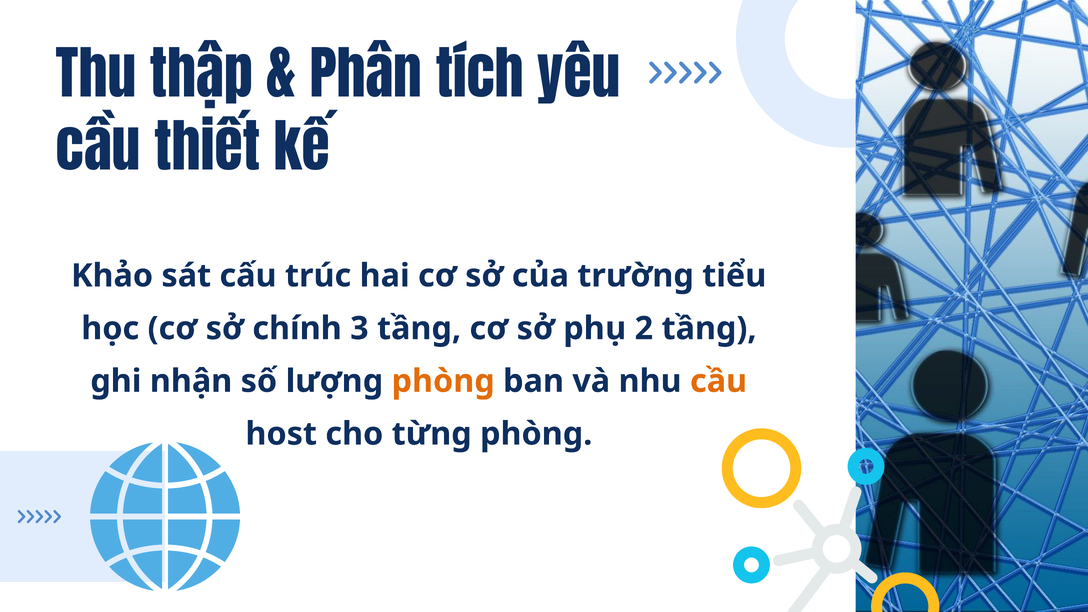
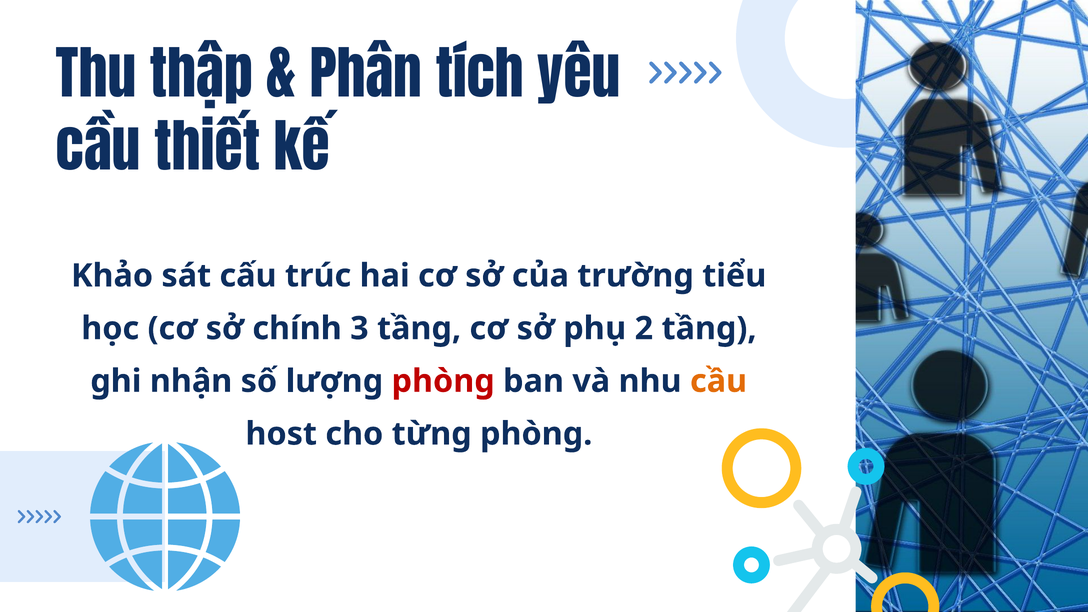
phòng at (443, 381) colour: orange -> red
